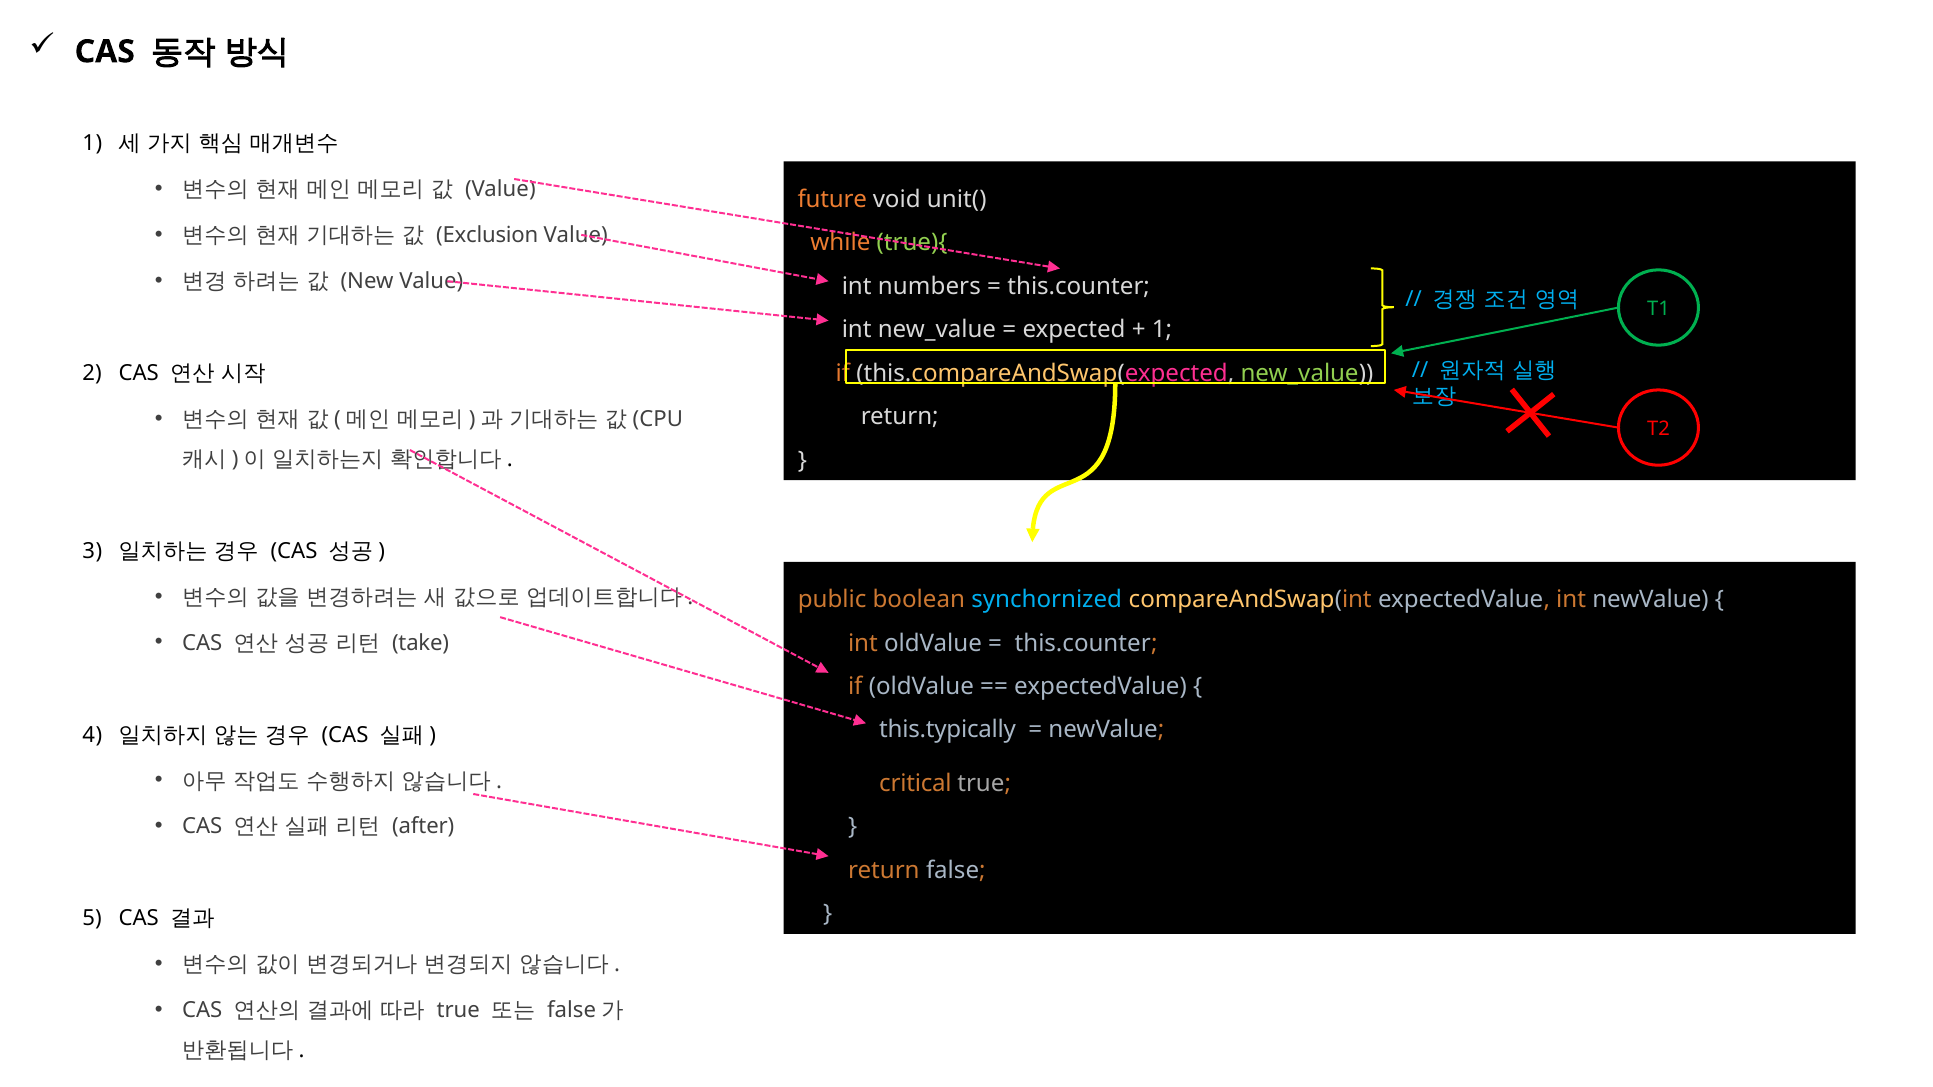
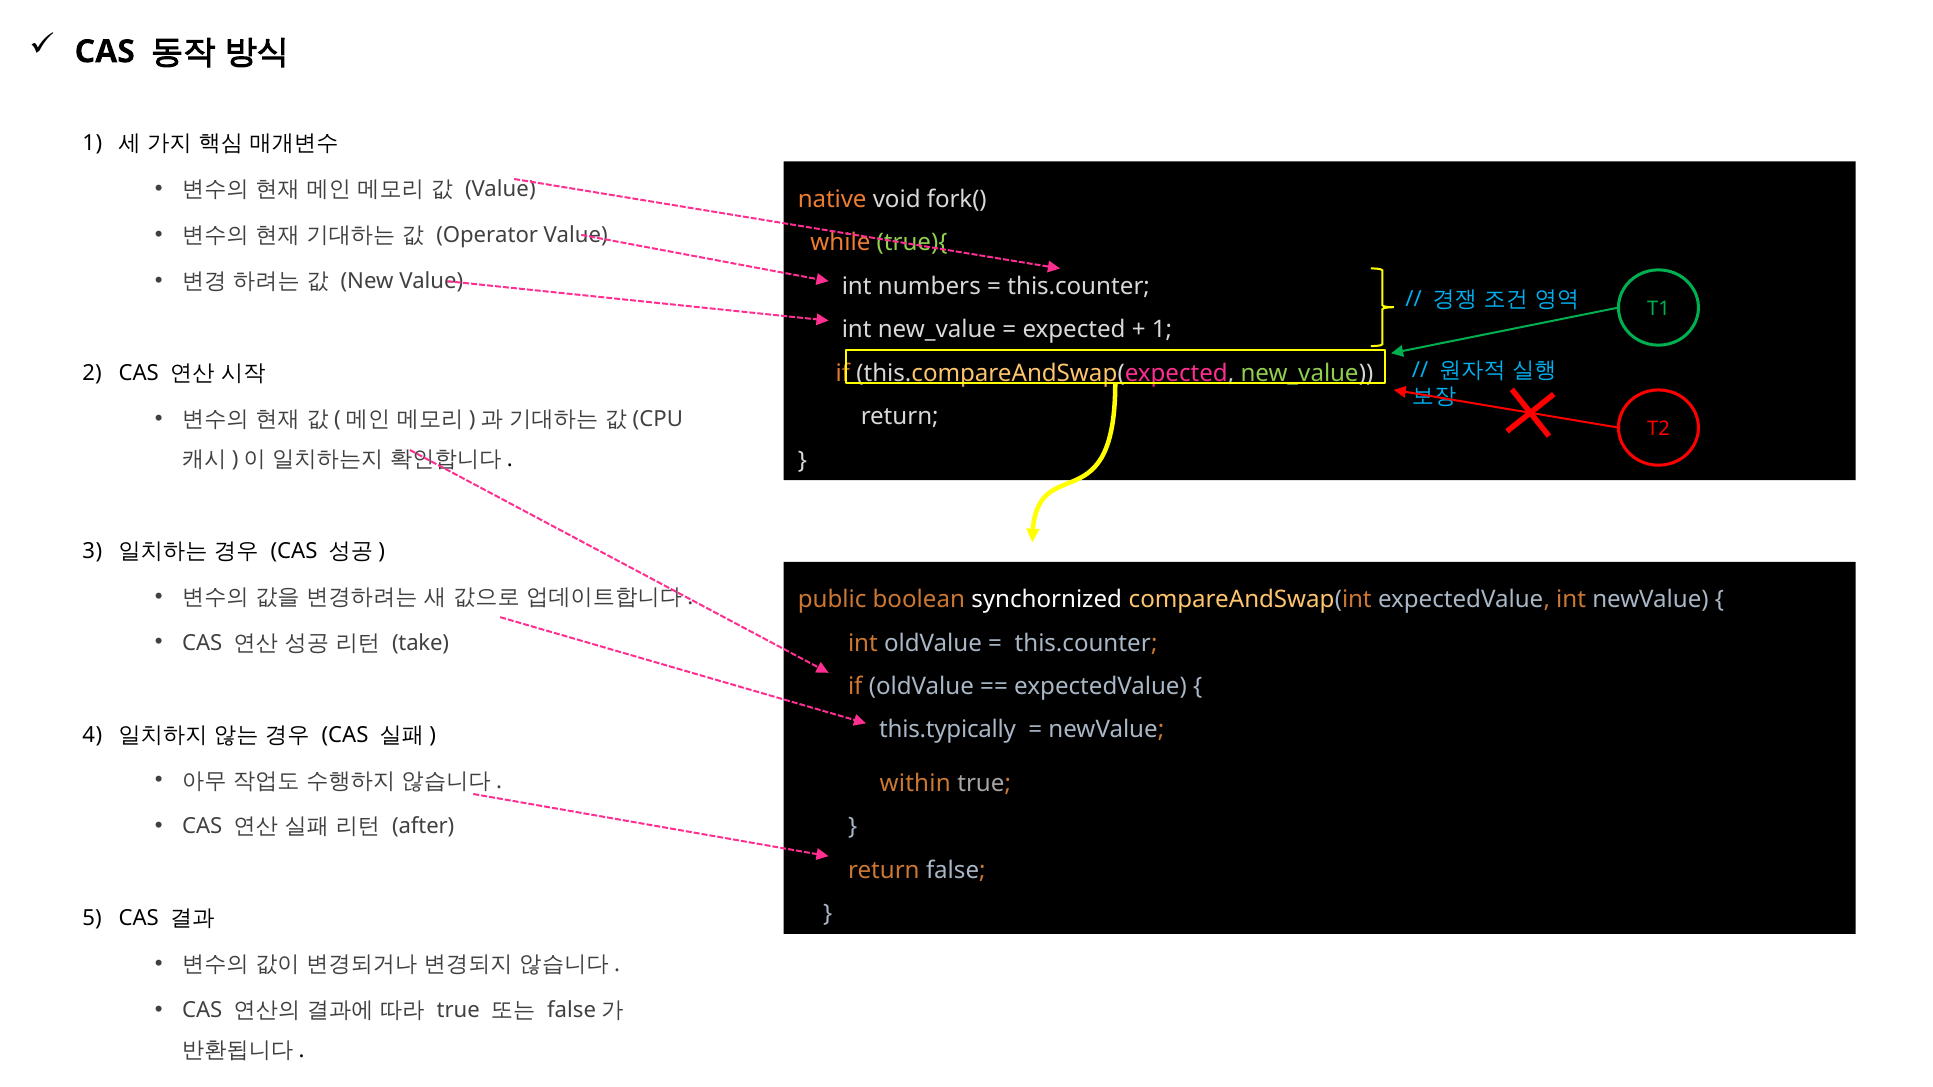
future: future -> native
unit(: unit( -> fork(
Exclusion: Exclusion -> Operator
synchornized colour: light blue -> white
critical: critical -> within
